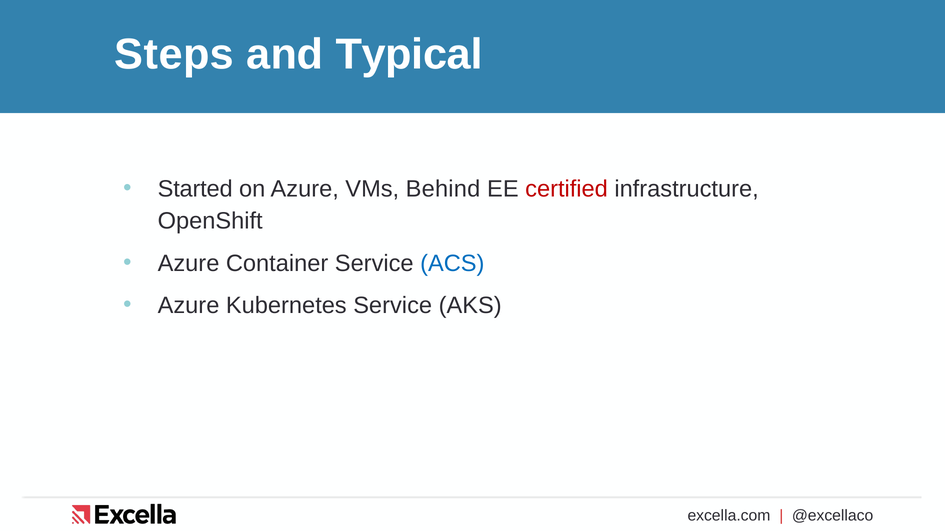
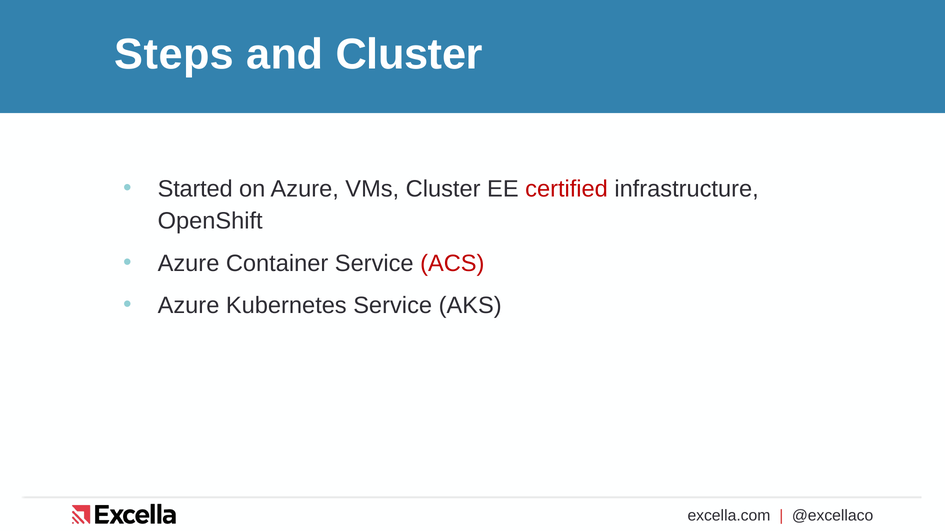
and Typical: Typical -> Cluster
VMs Behind: Behind -> Cluster
ACS colour: blue -> red
